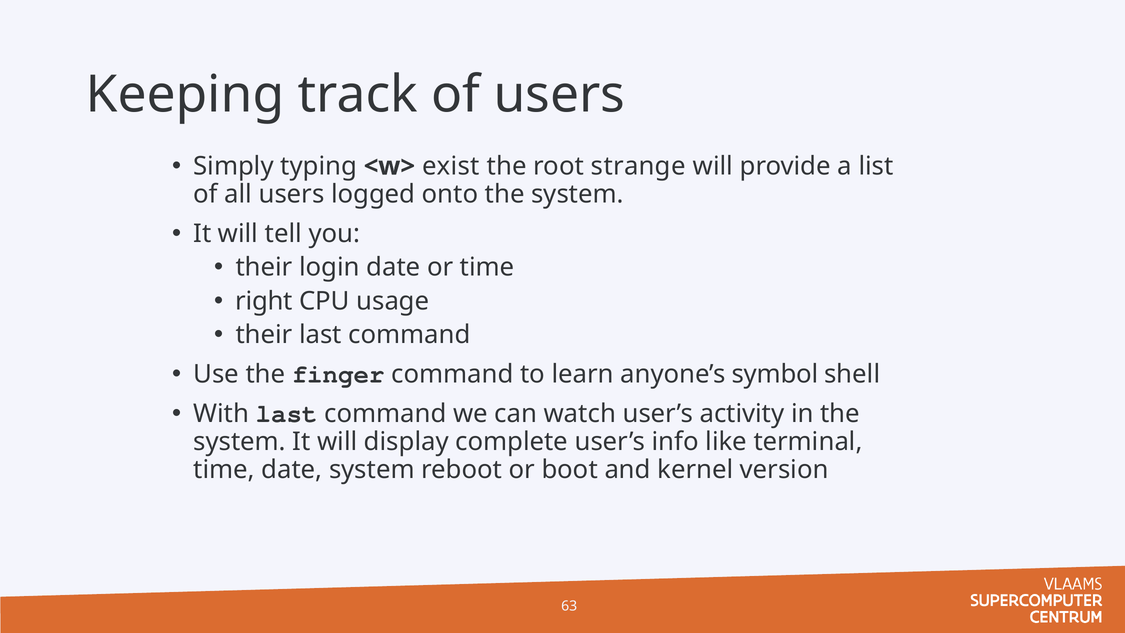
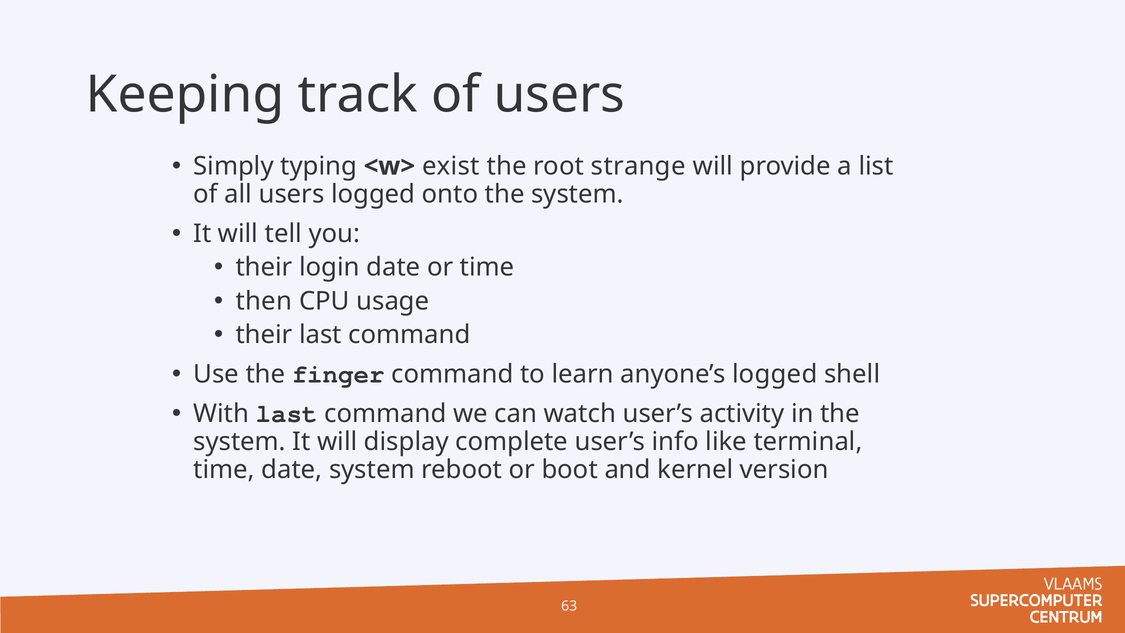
right: right -> then
anyone’s symbol: symbol -> logged
